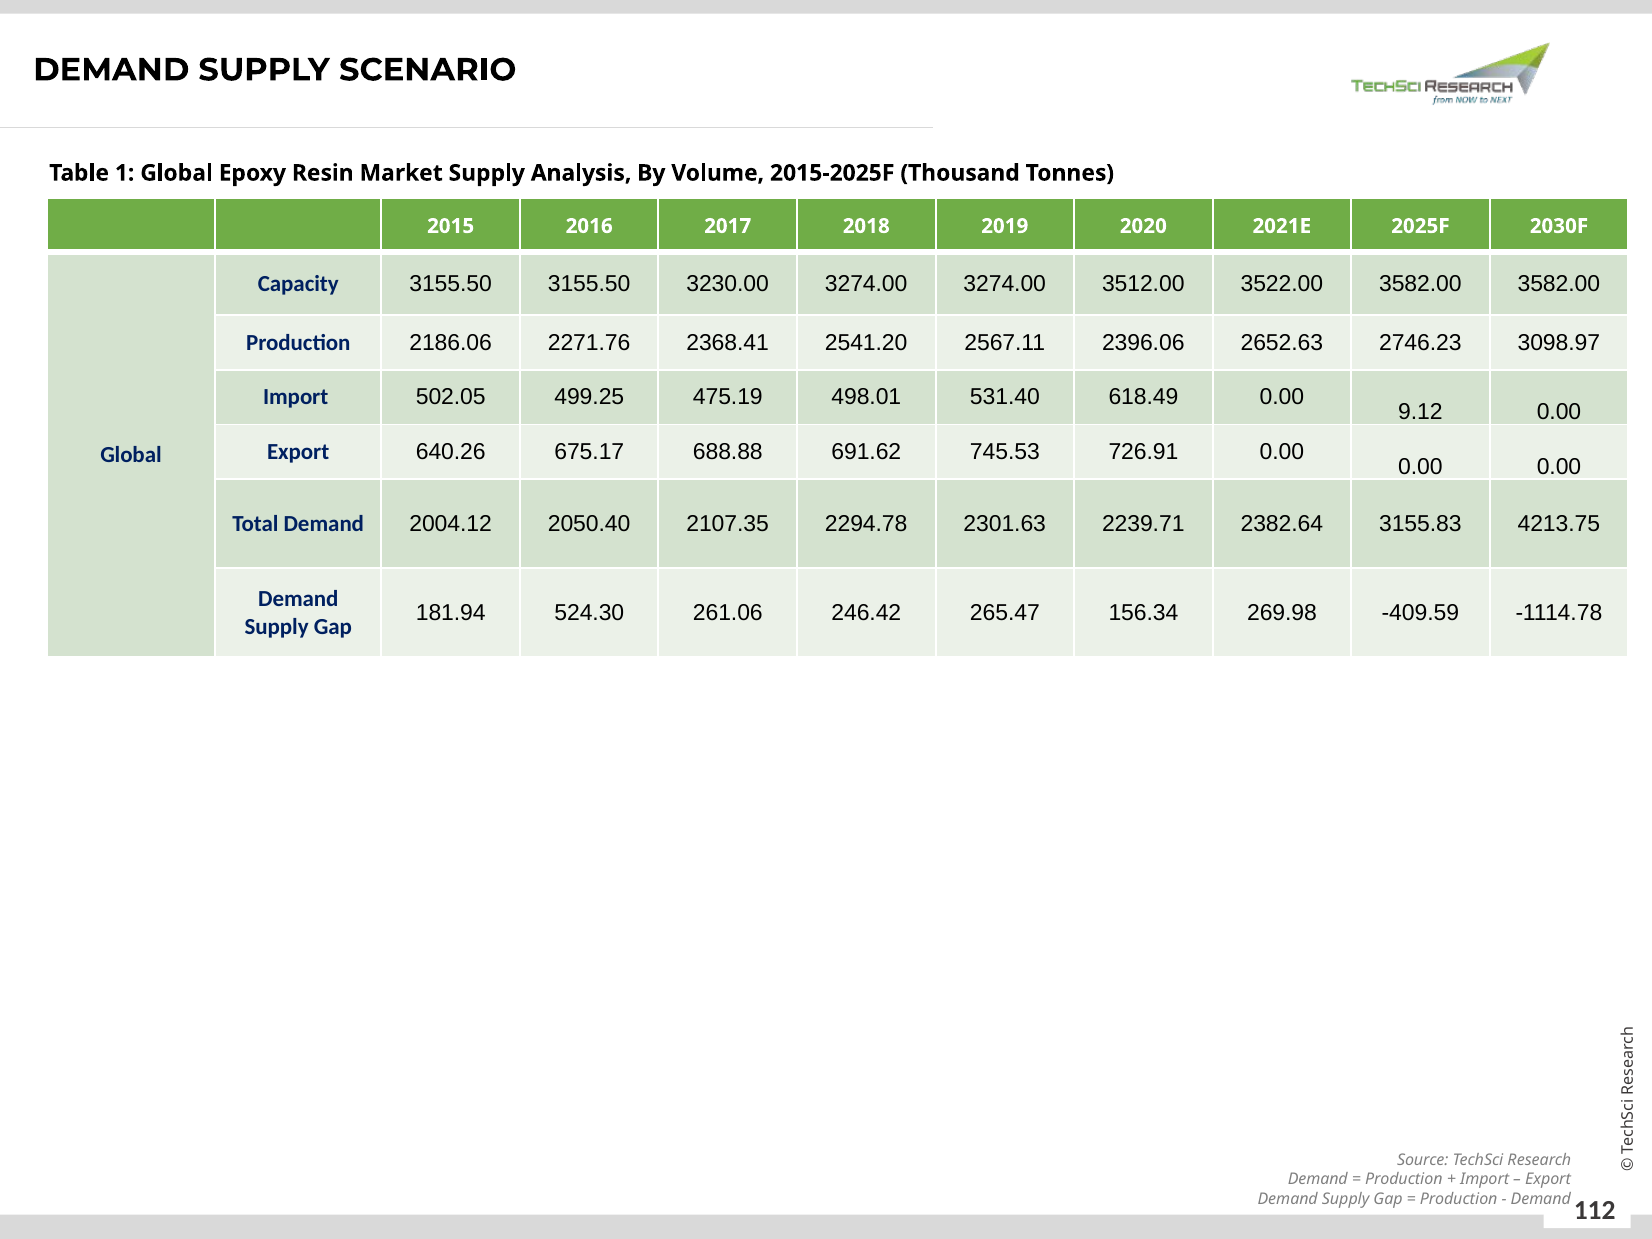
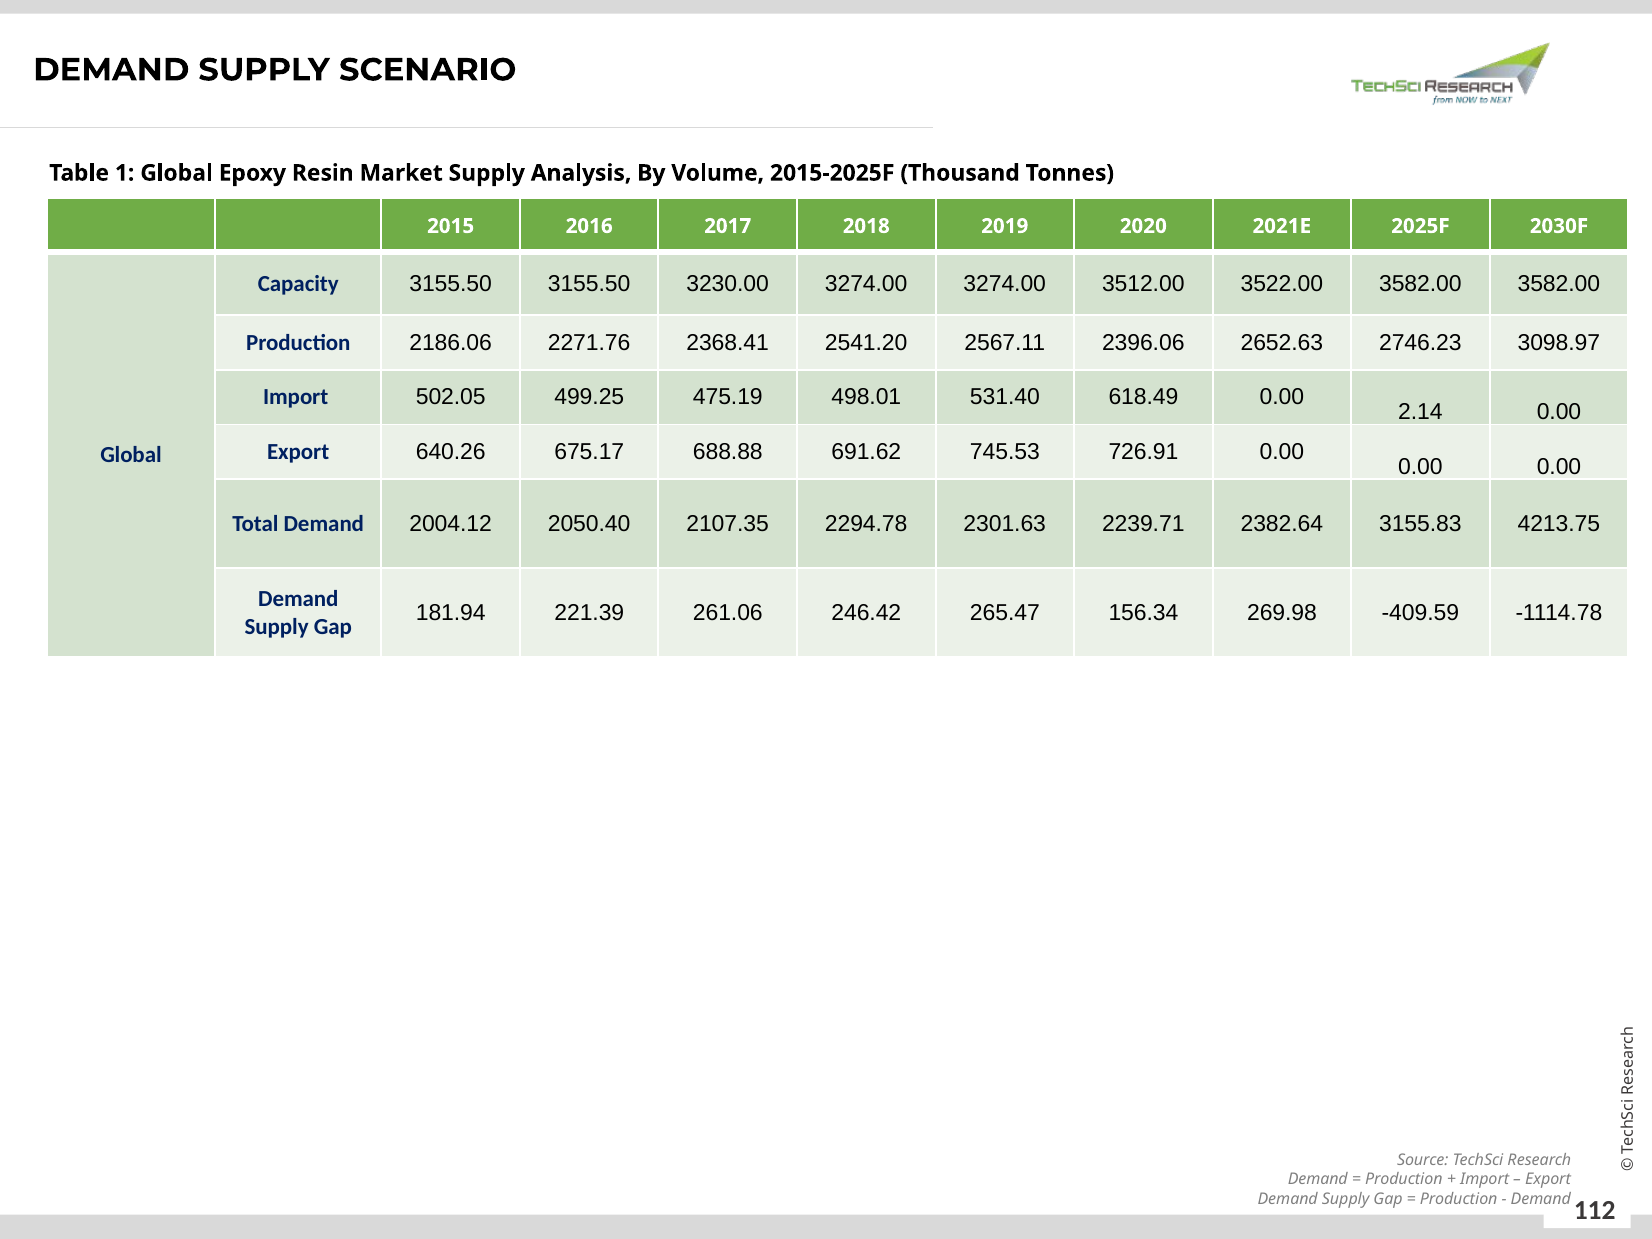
9.12: 9.12 -> 2.14
524.30: 524.30 -> 221.39
